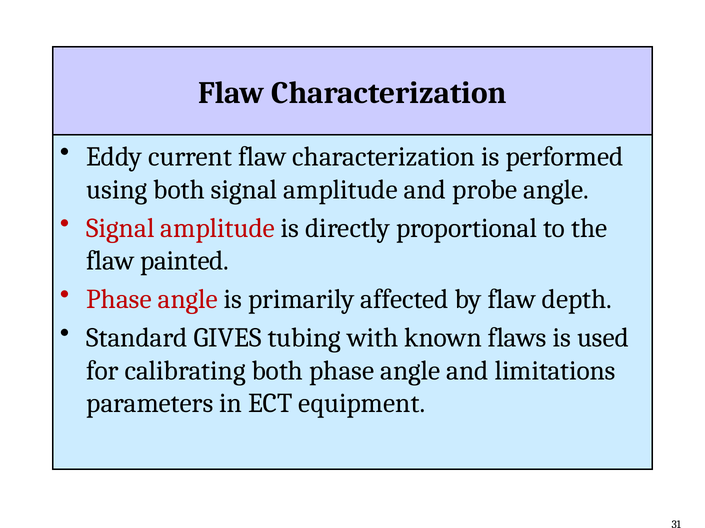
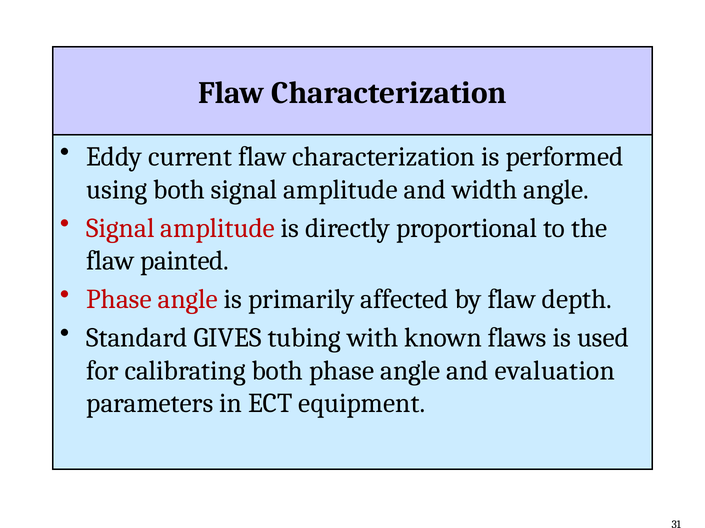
probe: probe -> width
limitations: limitations -> evaluation
